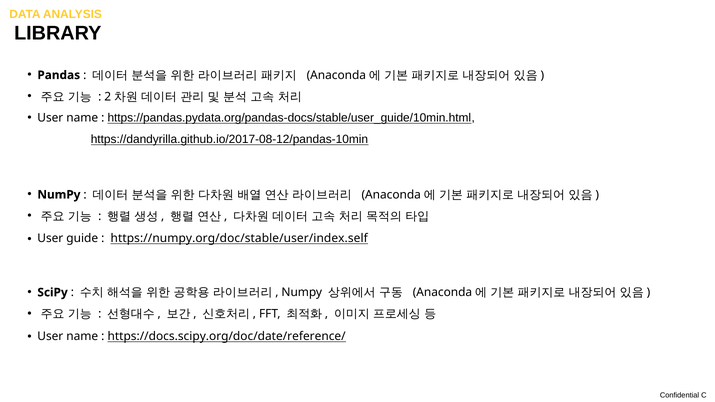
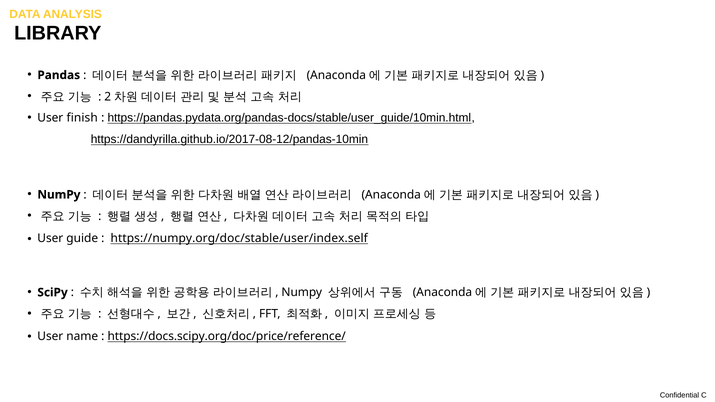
name at (82, 118): name -> finish
https://docs.scipy.org/doc/date/reference/: https://docs.scipy.org/doc/date/reference/ -> https://docs.scipy.org/doc/price/reference/
